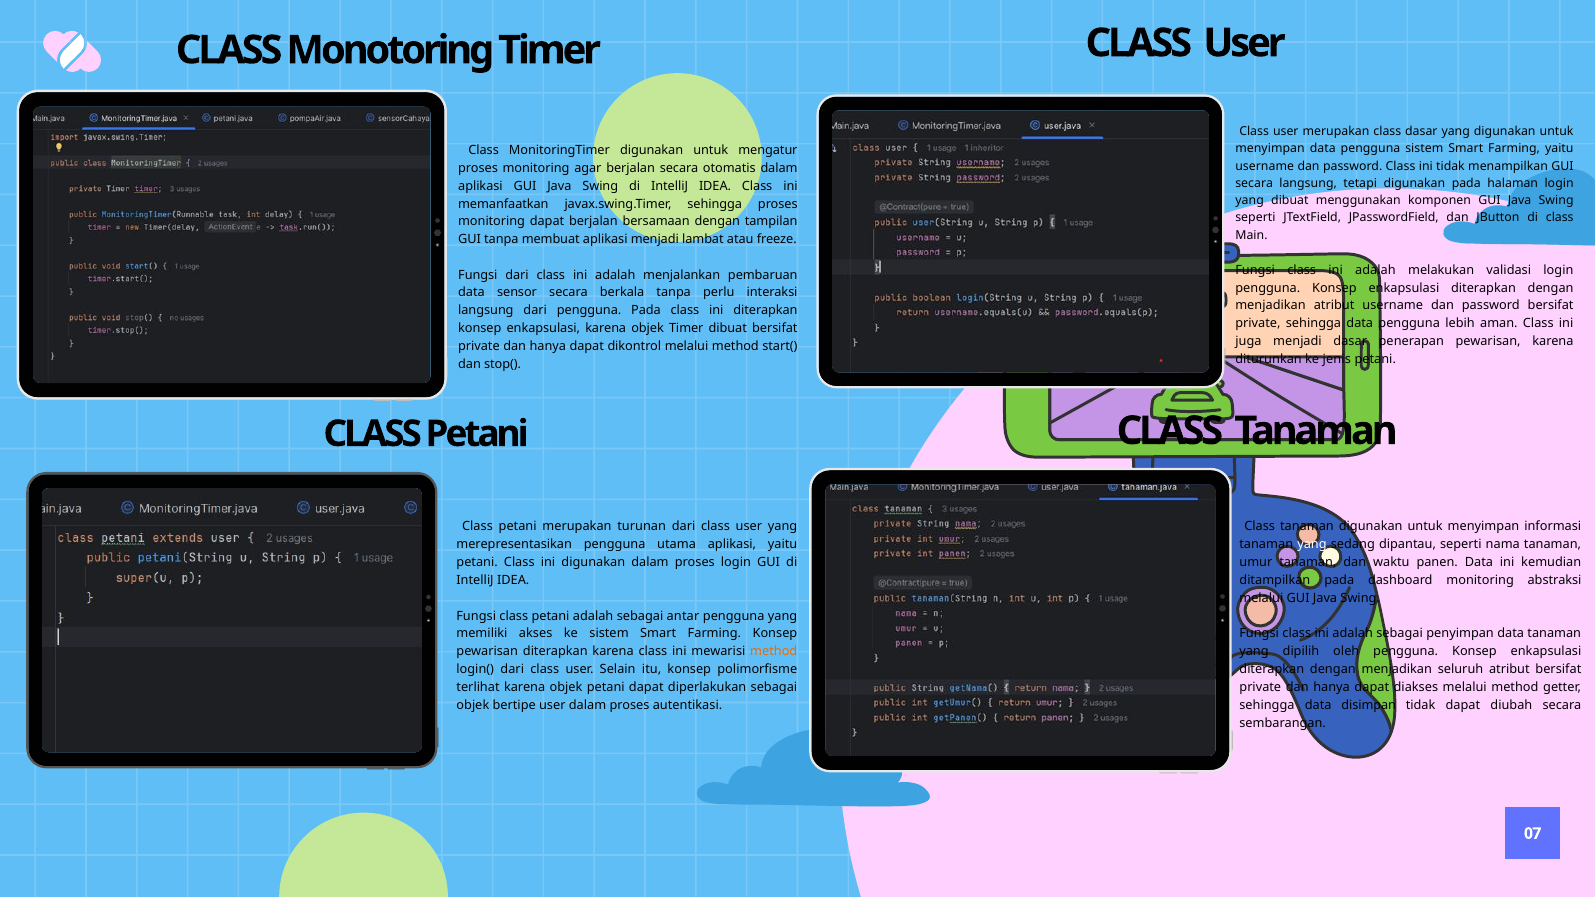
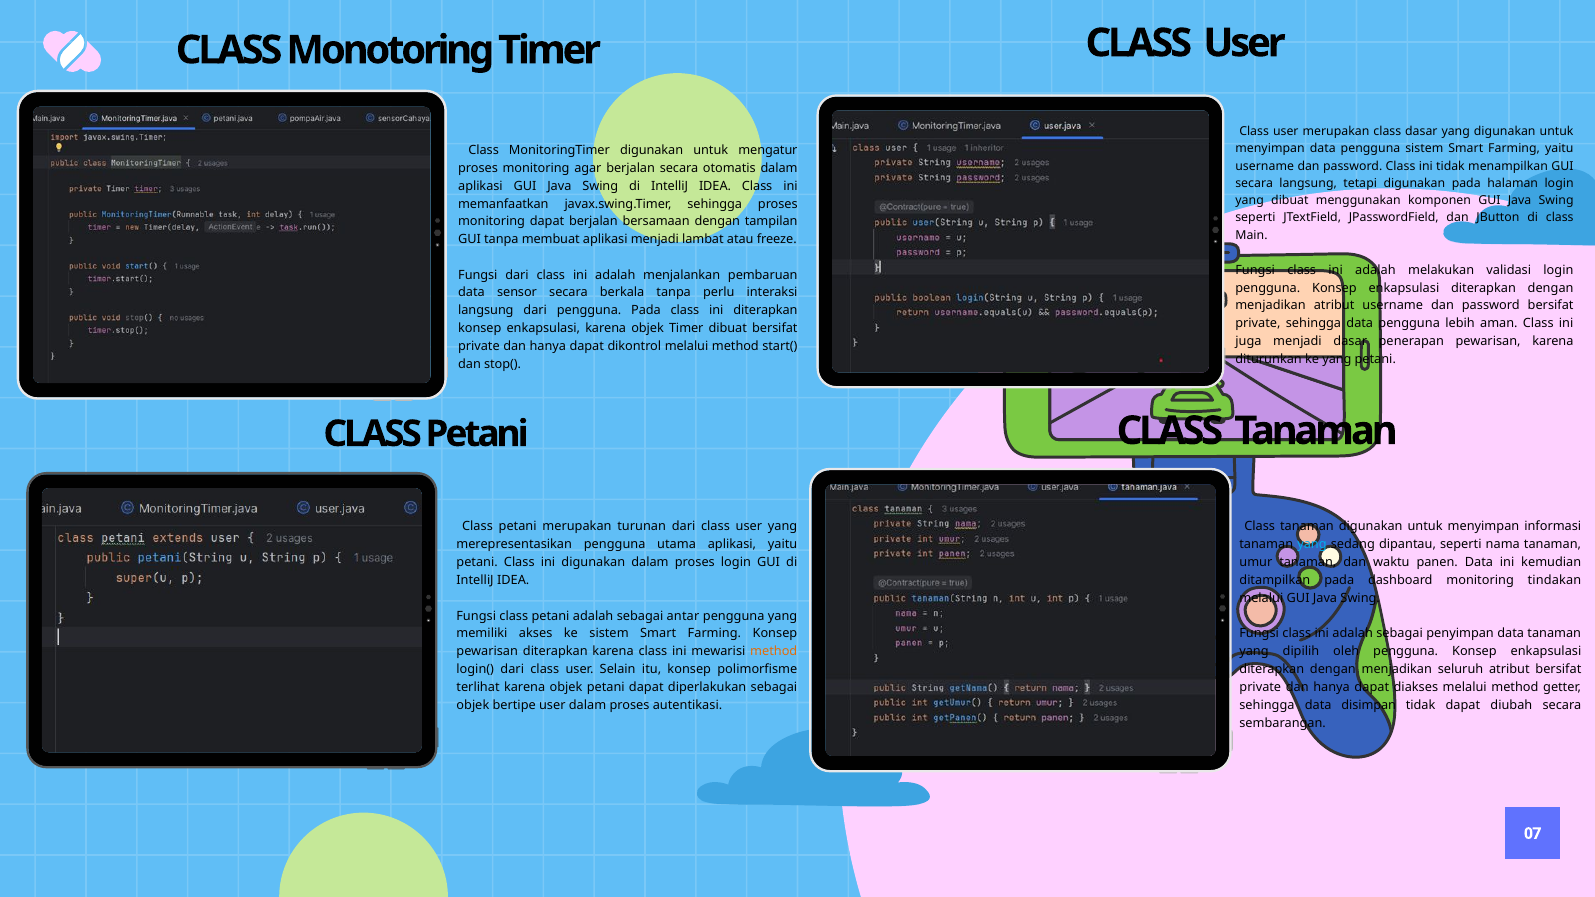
ke jenis: jenis -> yang
yang at (1312, 545) colour: white -> light blue
abstraksi: abstraksi -> tindakan
